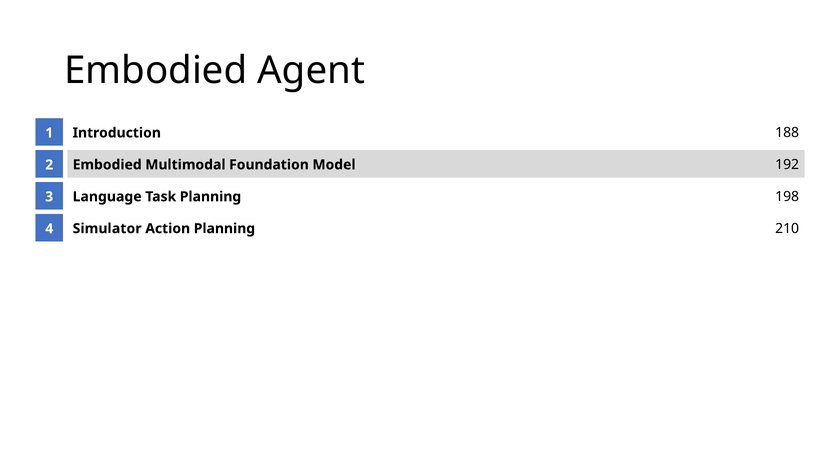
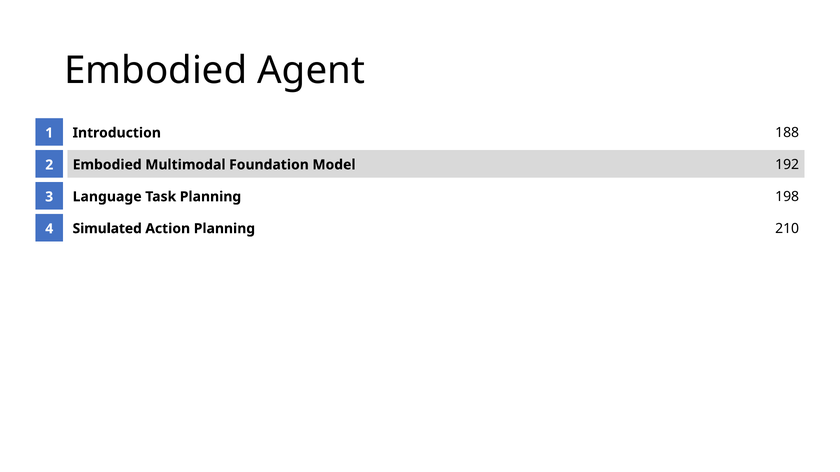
Simulator: Simulator -> Simulated
